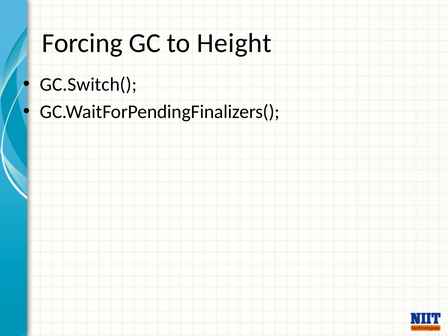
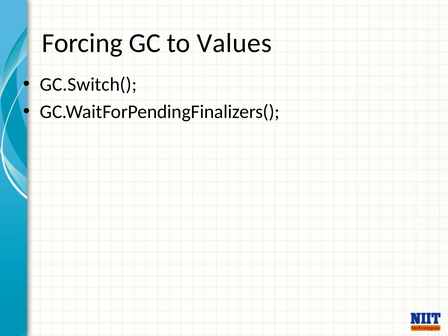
Height: Height -> Values
